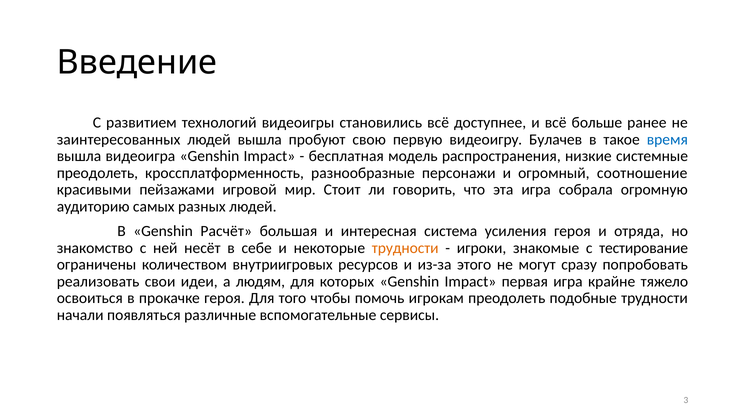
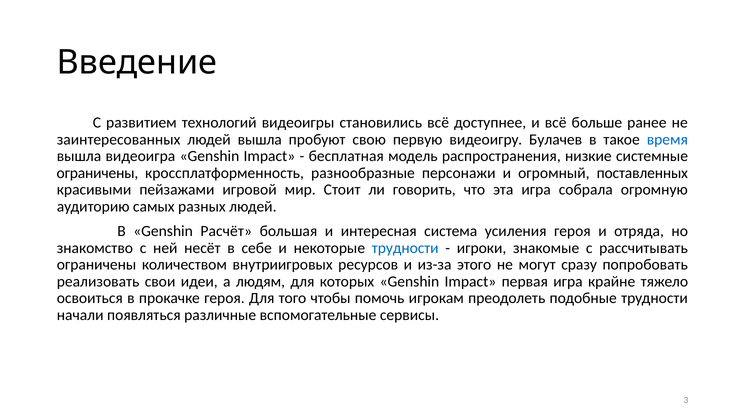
преодолеть at (97, 173): преодолеть -> ограничены
соотношение: соотношение -> поставленных
трудности at (405, 248) colour: orange -> blue
тестирование: тестирование -> рассчитывать
